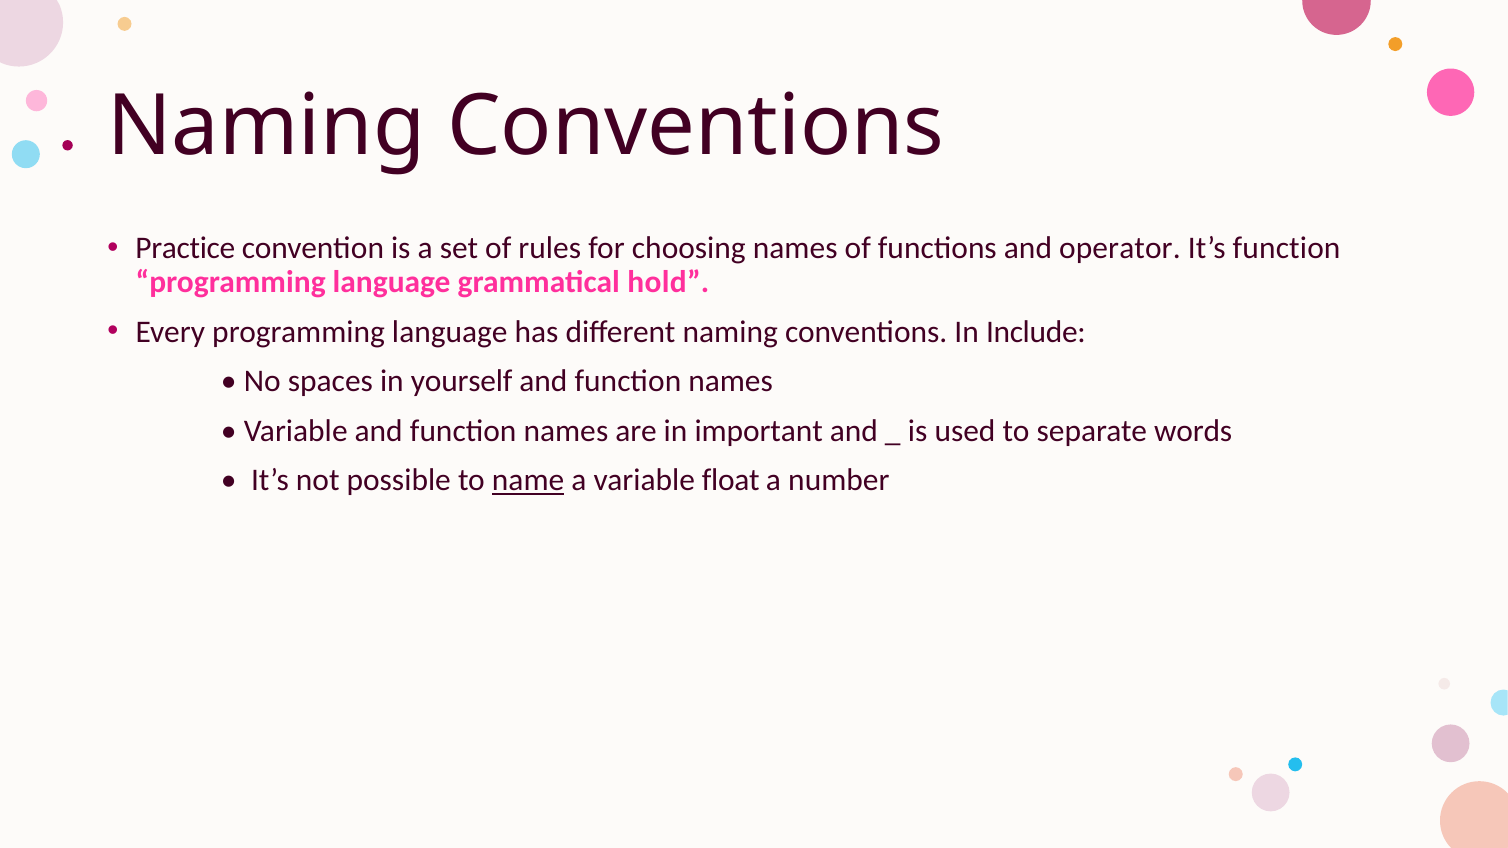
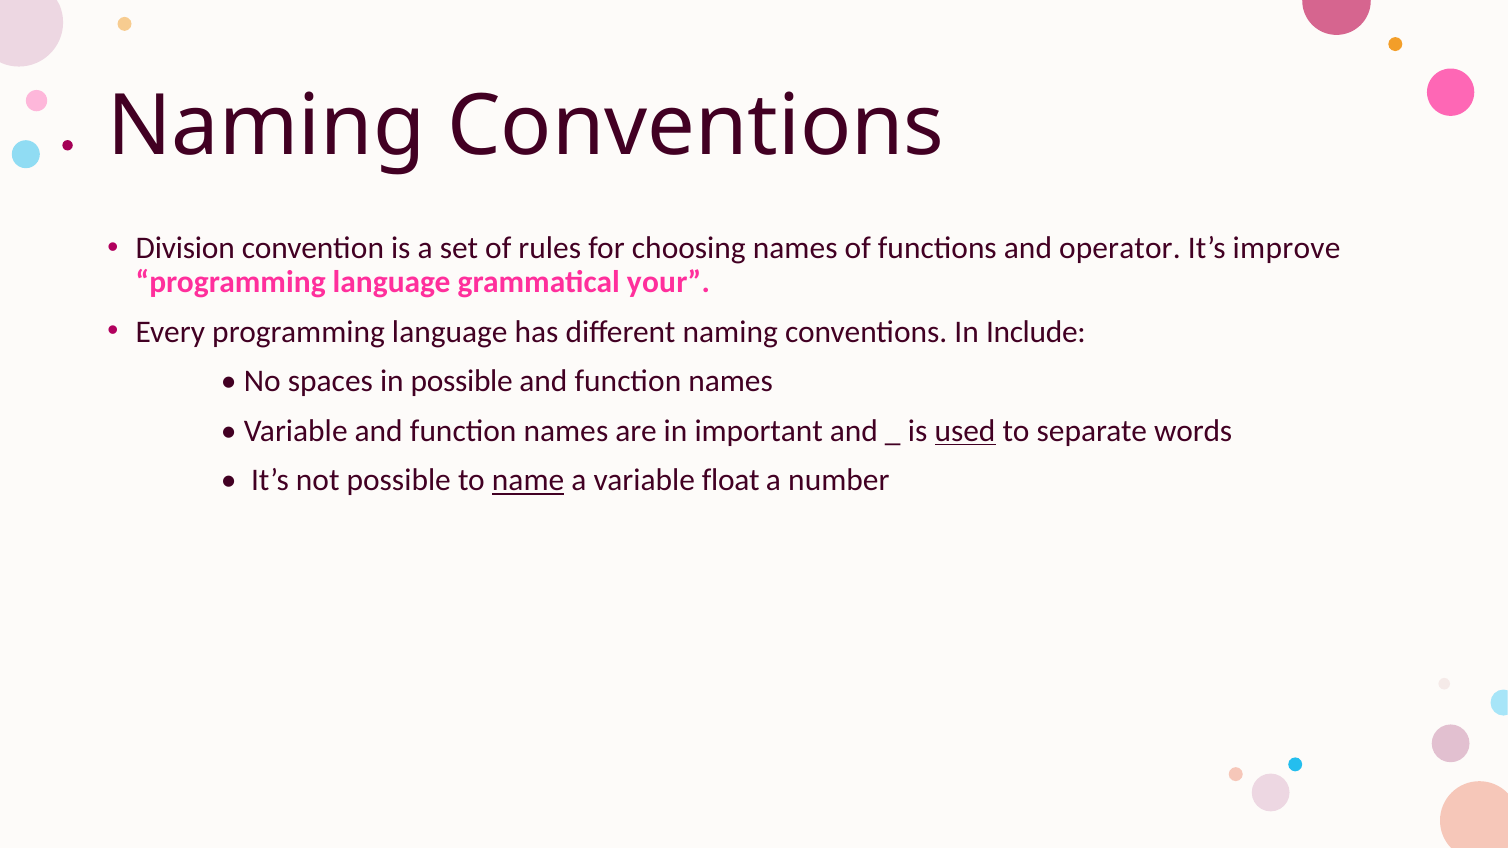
Practice: Practice -> Division
It’s function: function -> improve
hold: hold -> your
in yourself: yourself -> possible
used underline: none -> present
